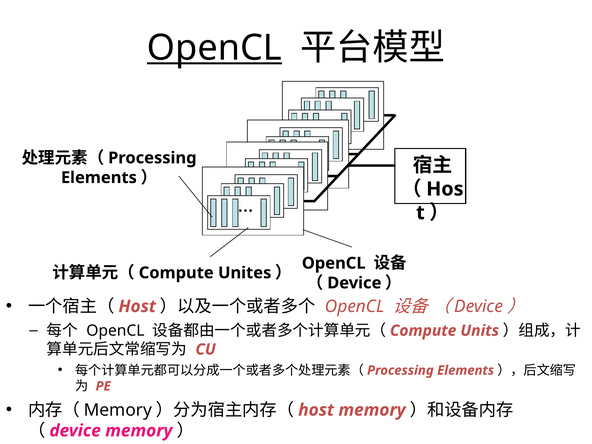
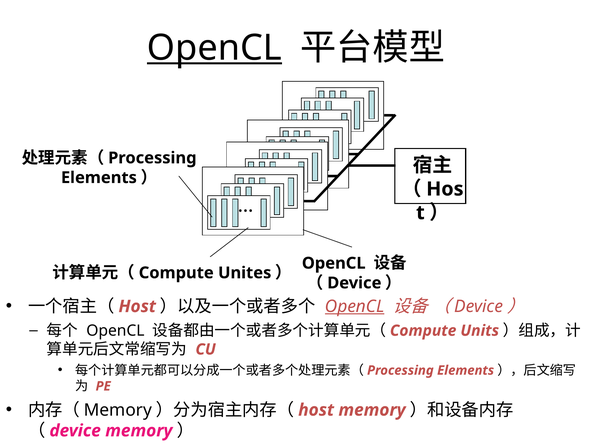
OpenCL at (355, 306) underline: none -> present
